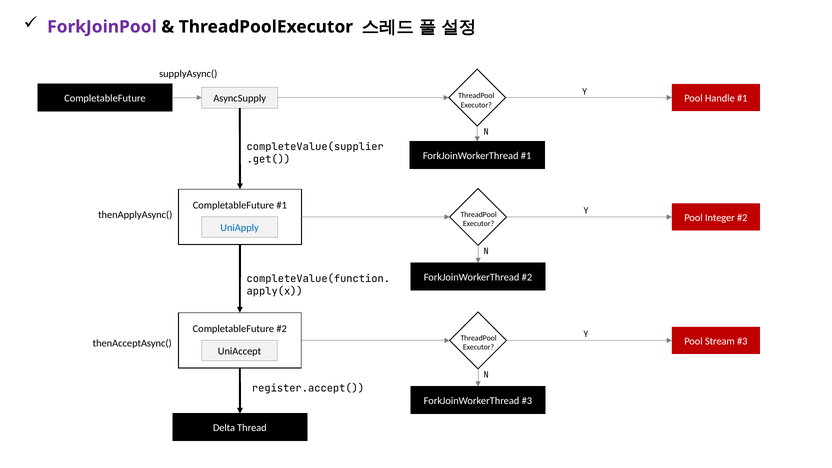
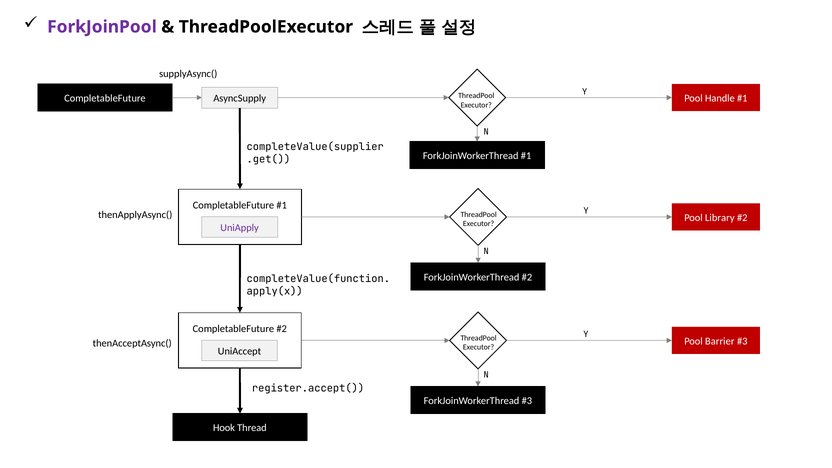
Integer: Integer -> Library
UniApply colour: blue -> purple
Stream: Stream -> Barrier
Delta: Delta -> Hook
